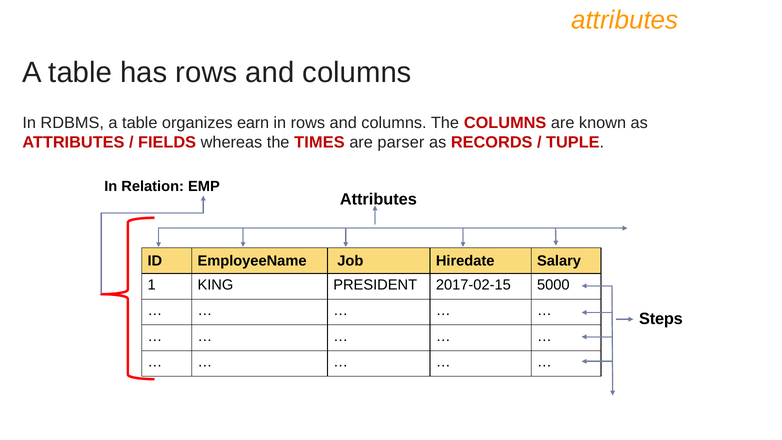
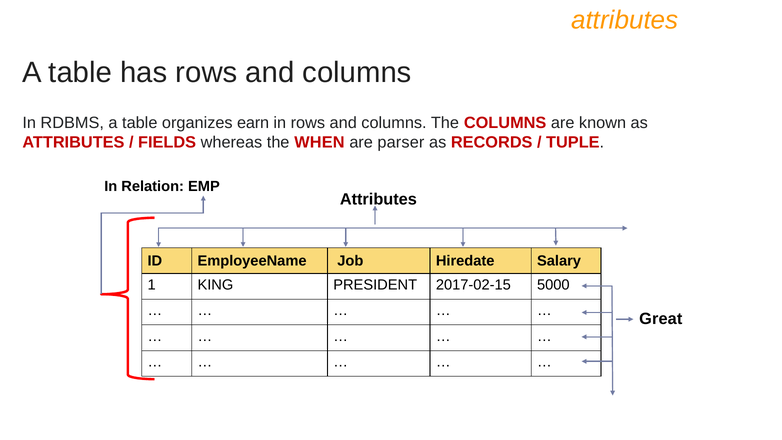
TIMES: TIMES -> WHEN
Steps: Steps -> Great
